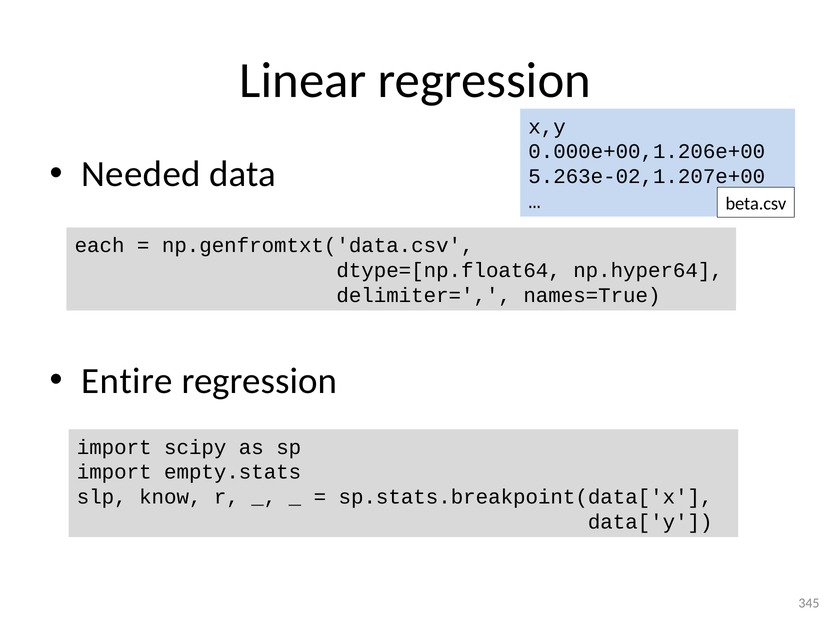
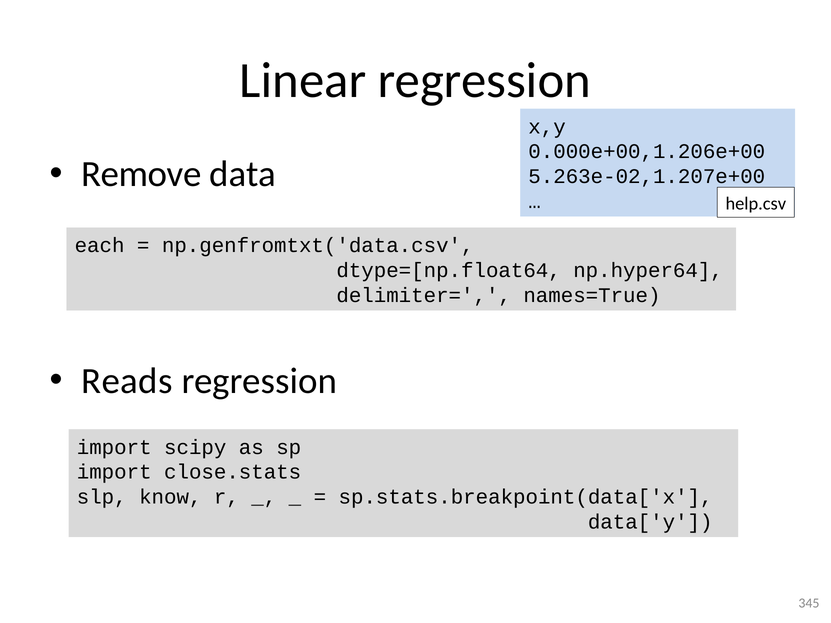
Needed: Needed -> Remove
beta.csv: beta.csv -> help.csv
Entire: Entire -> Reads
empty.stats: empty.stats -> close.stats
